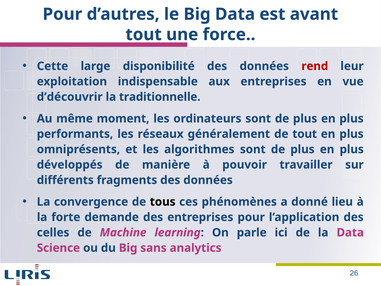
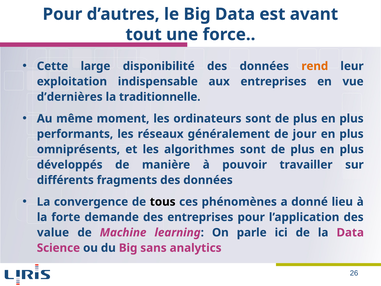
rend colour: red -> orange
d’découvrir: d’découvrir -> d’dernières
de tout: tout -> jour
celles: celles -> value
